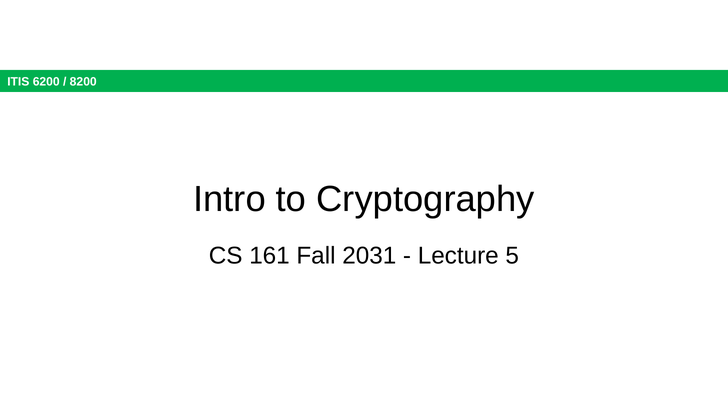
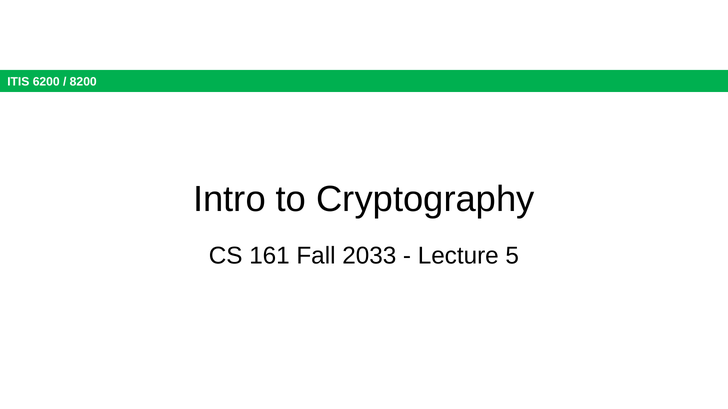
2031: 2031 -> 2033
